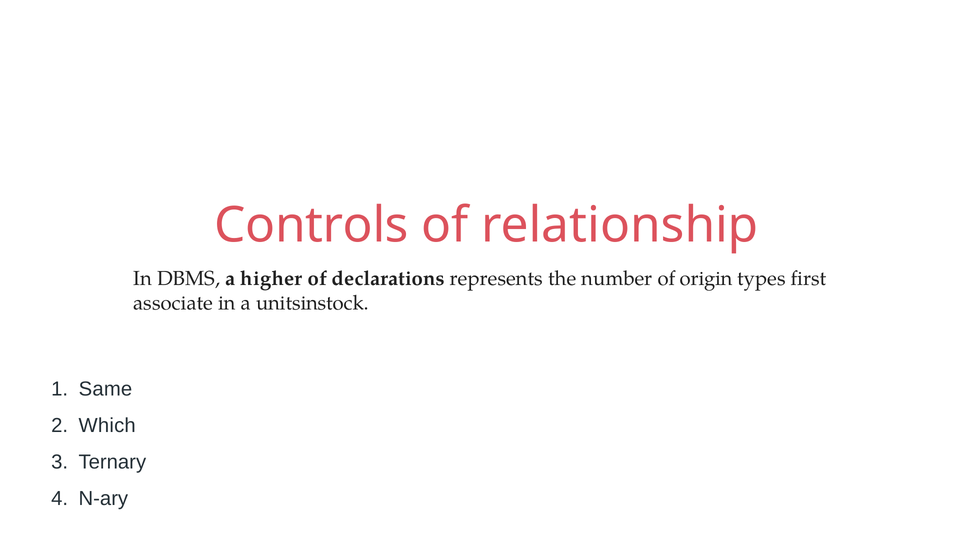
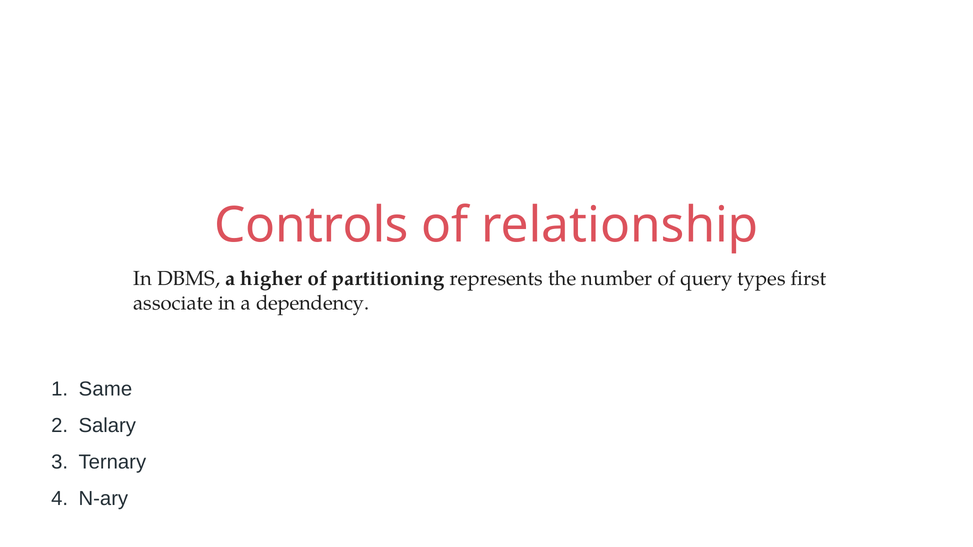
declarations: declarations -> partitioning
origin: origin -> query
unitsinstock: unitsinstock -> dependency
Which: Which -> Salary
